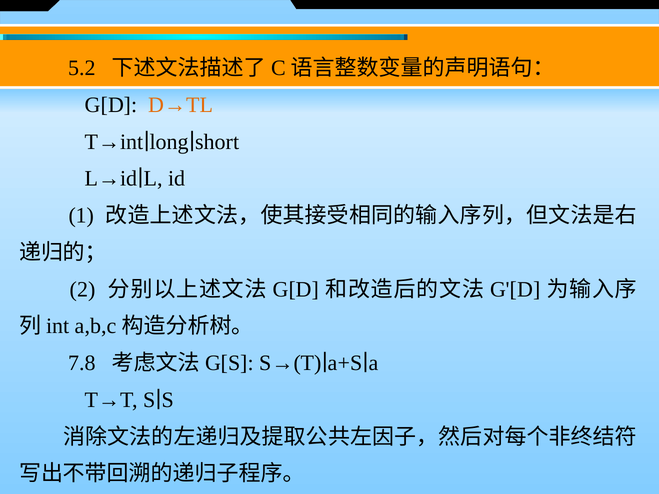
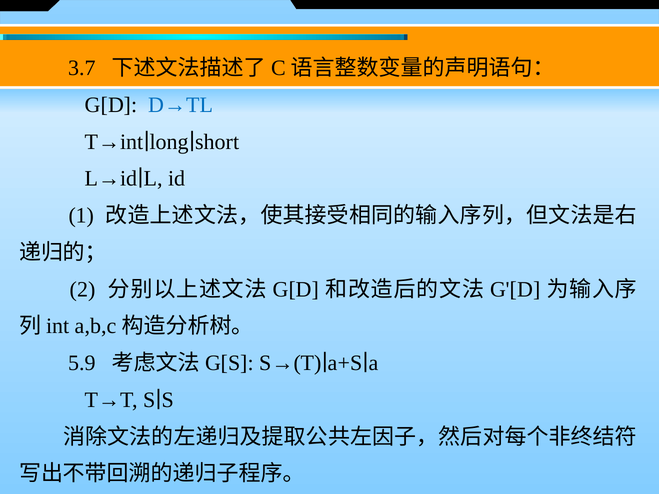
5.2: 5.2 -> 3.7
D→TL colour: orange -> blue
7.8: 7.8 -> 5.9
